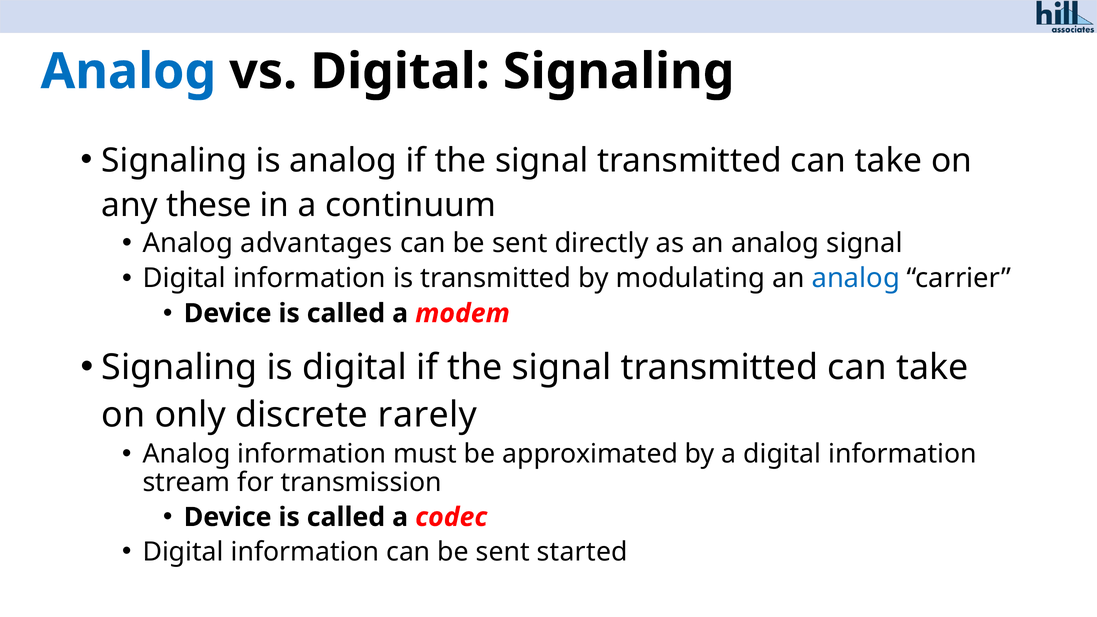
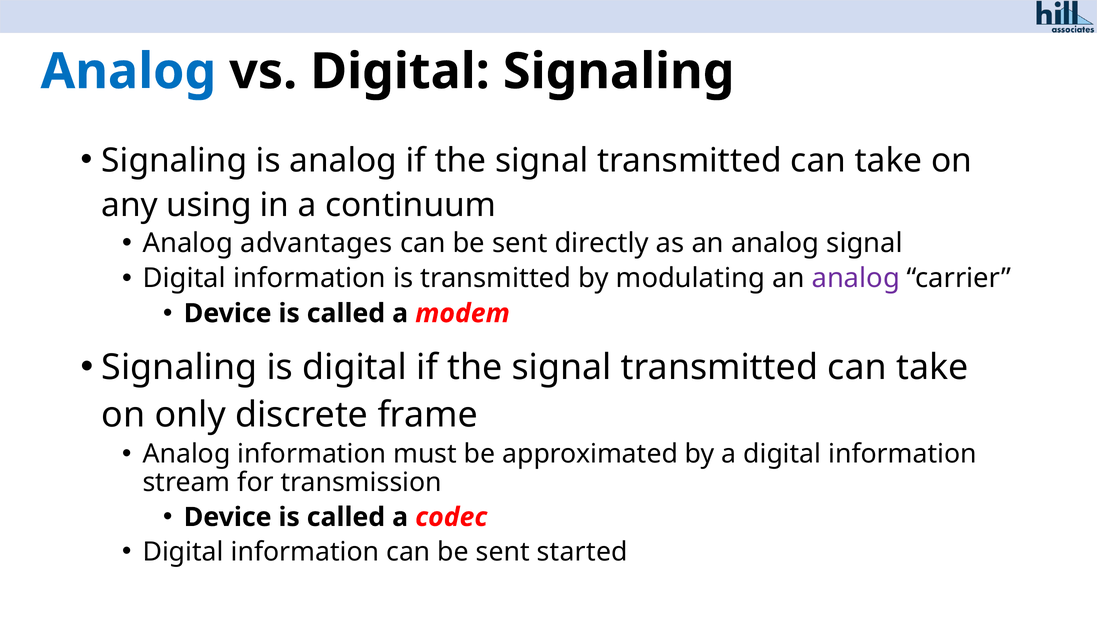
these: these -> using
analog at (856, 278) colour: blue -> purple
rarely: rarely -> frame
